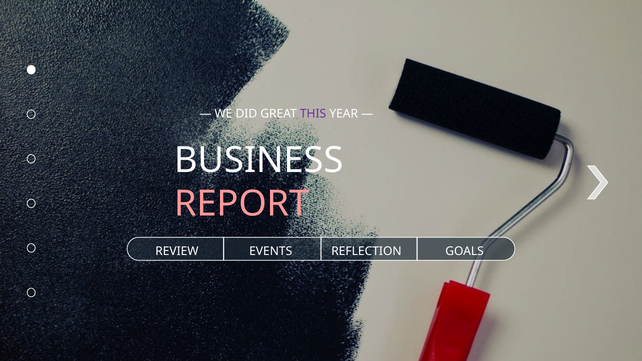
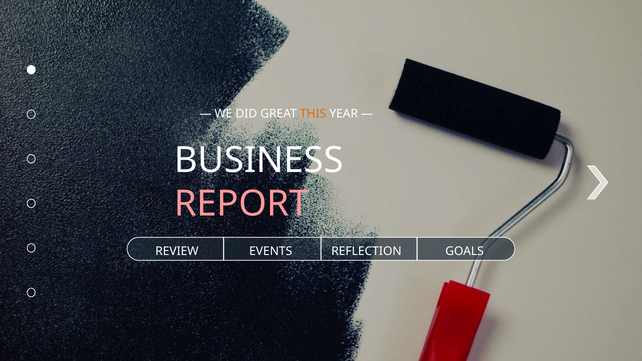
THIS colour: purple -> orange
